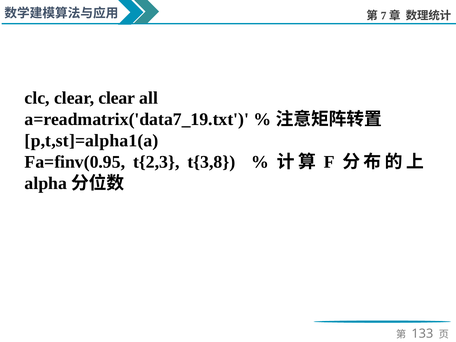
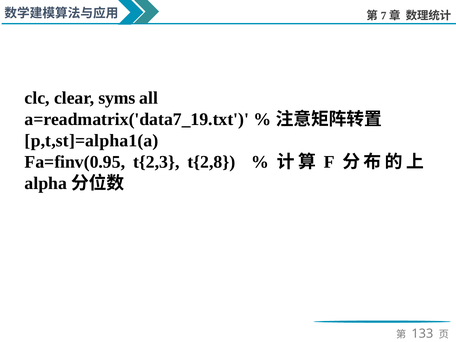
clear clear: clear -> syms
t{3,8: t{3,8 -> t{2,8
